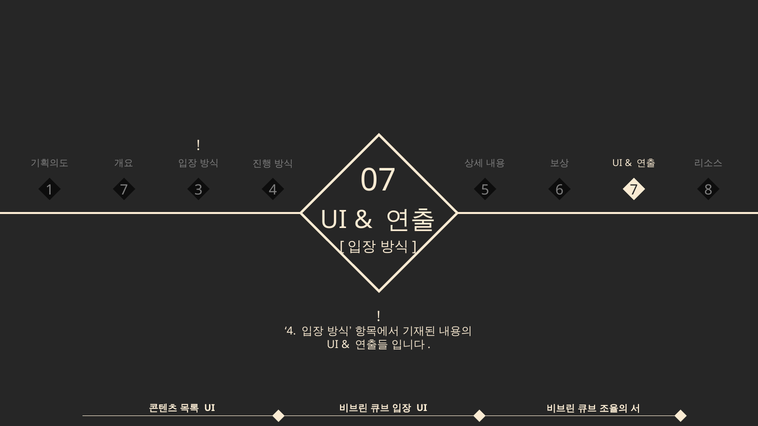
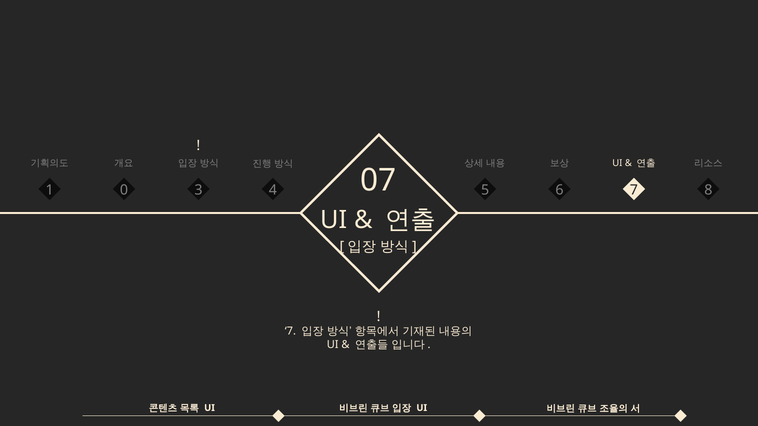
1 7: 7 -> 0
4 at (290, 332): 4 -> 7
